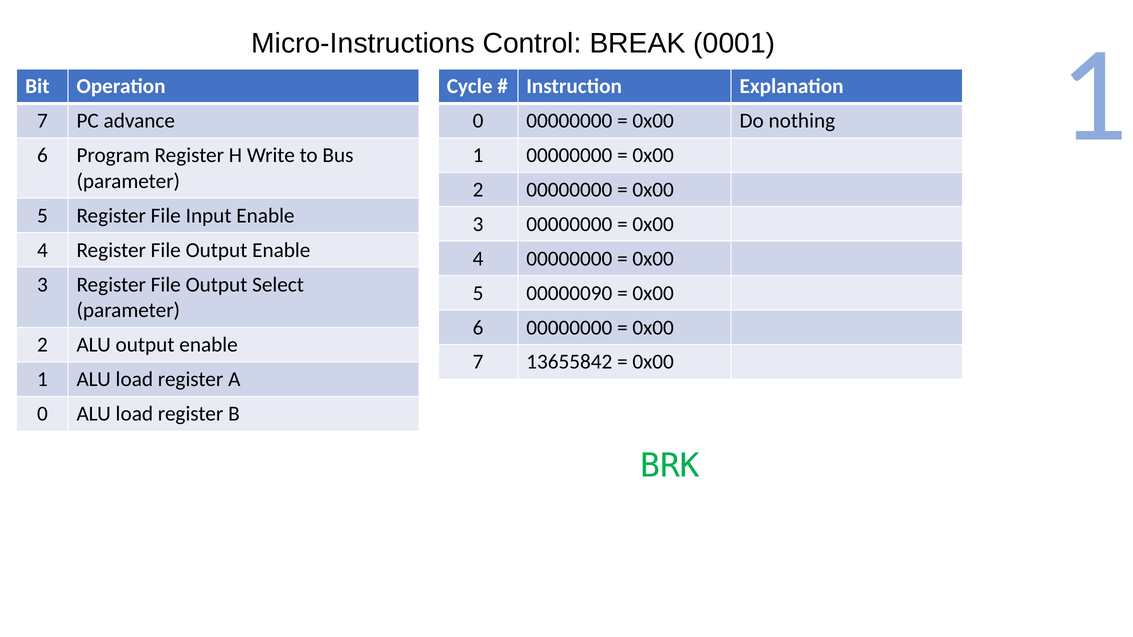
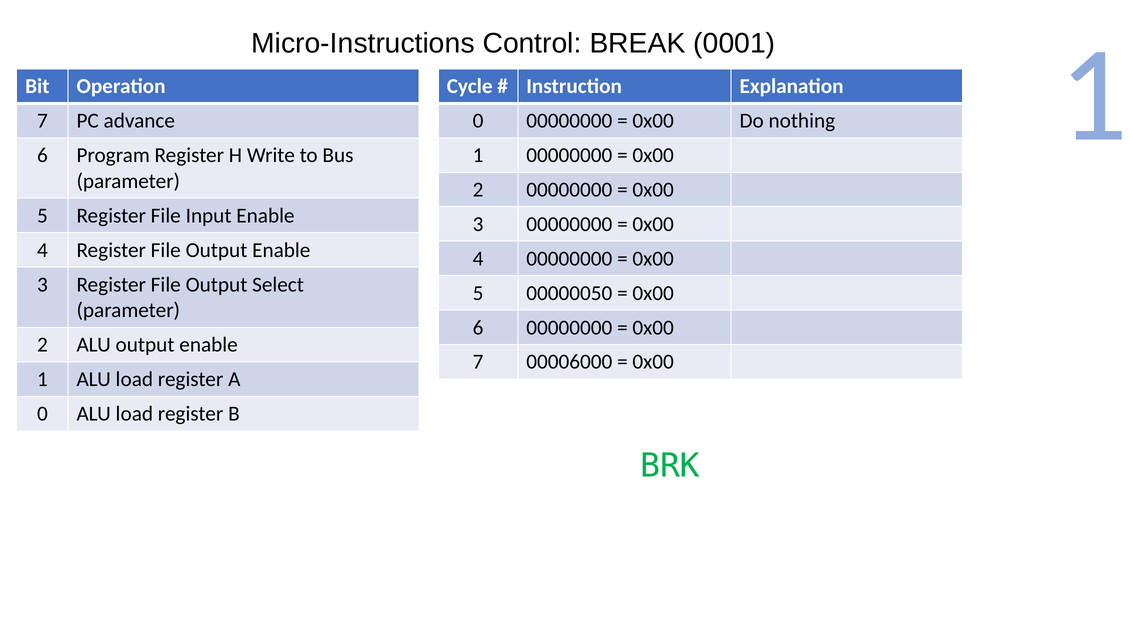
00000090: 00000090 -> 00000050
13655842: 13655842 -> 00006000
